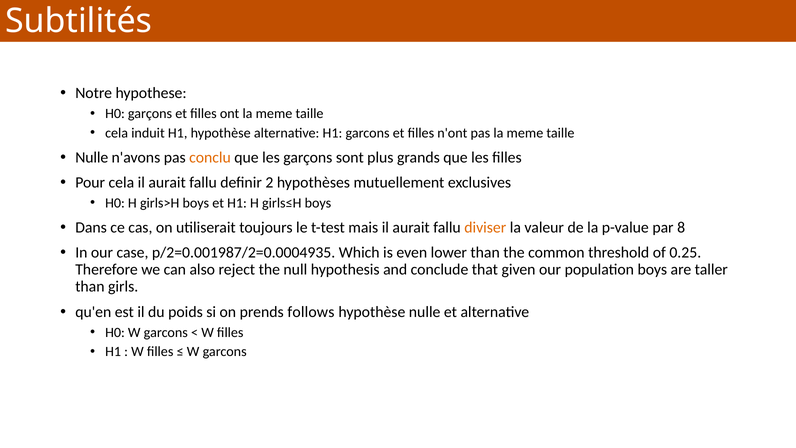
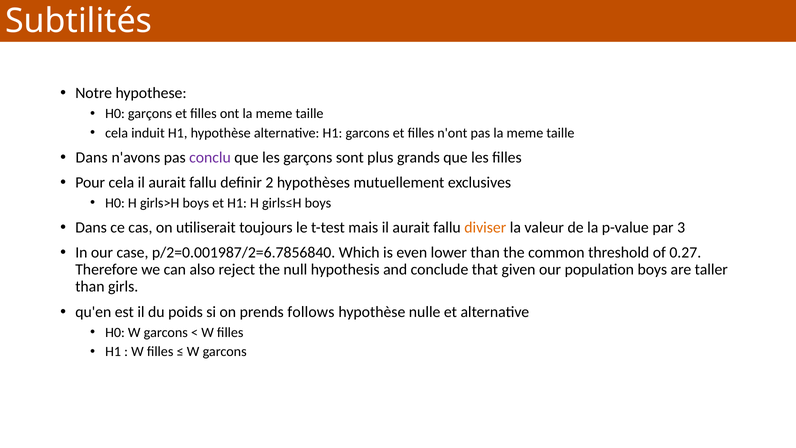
Nulle at (92, 157): Nulle -> Dans
conclu colour: orange -> purple
8: 8 -> 3
p/2=0.001987/2=0.0004935: p/2=0.001987/2=0.0004935 -> p/2=0.001987/2=6.7856840
0.25: 0.25 -> 0.27
